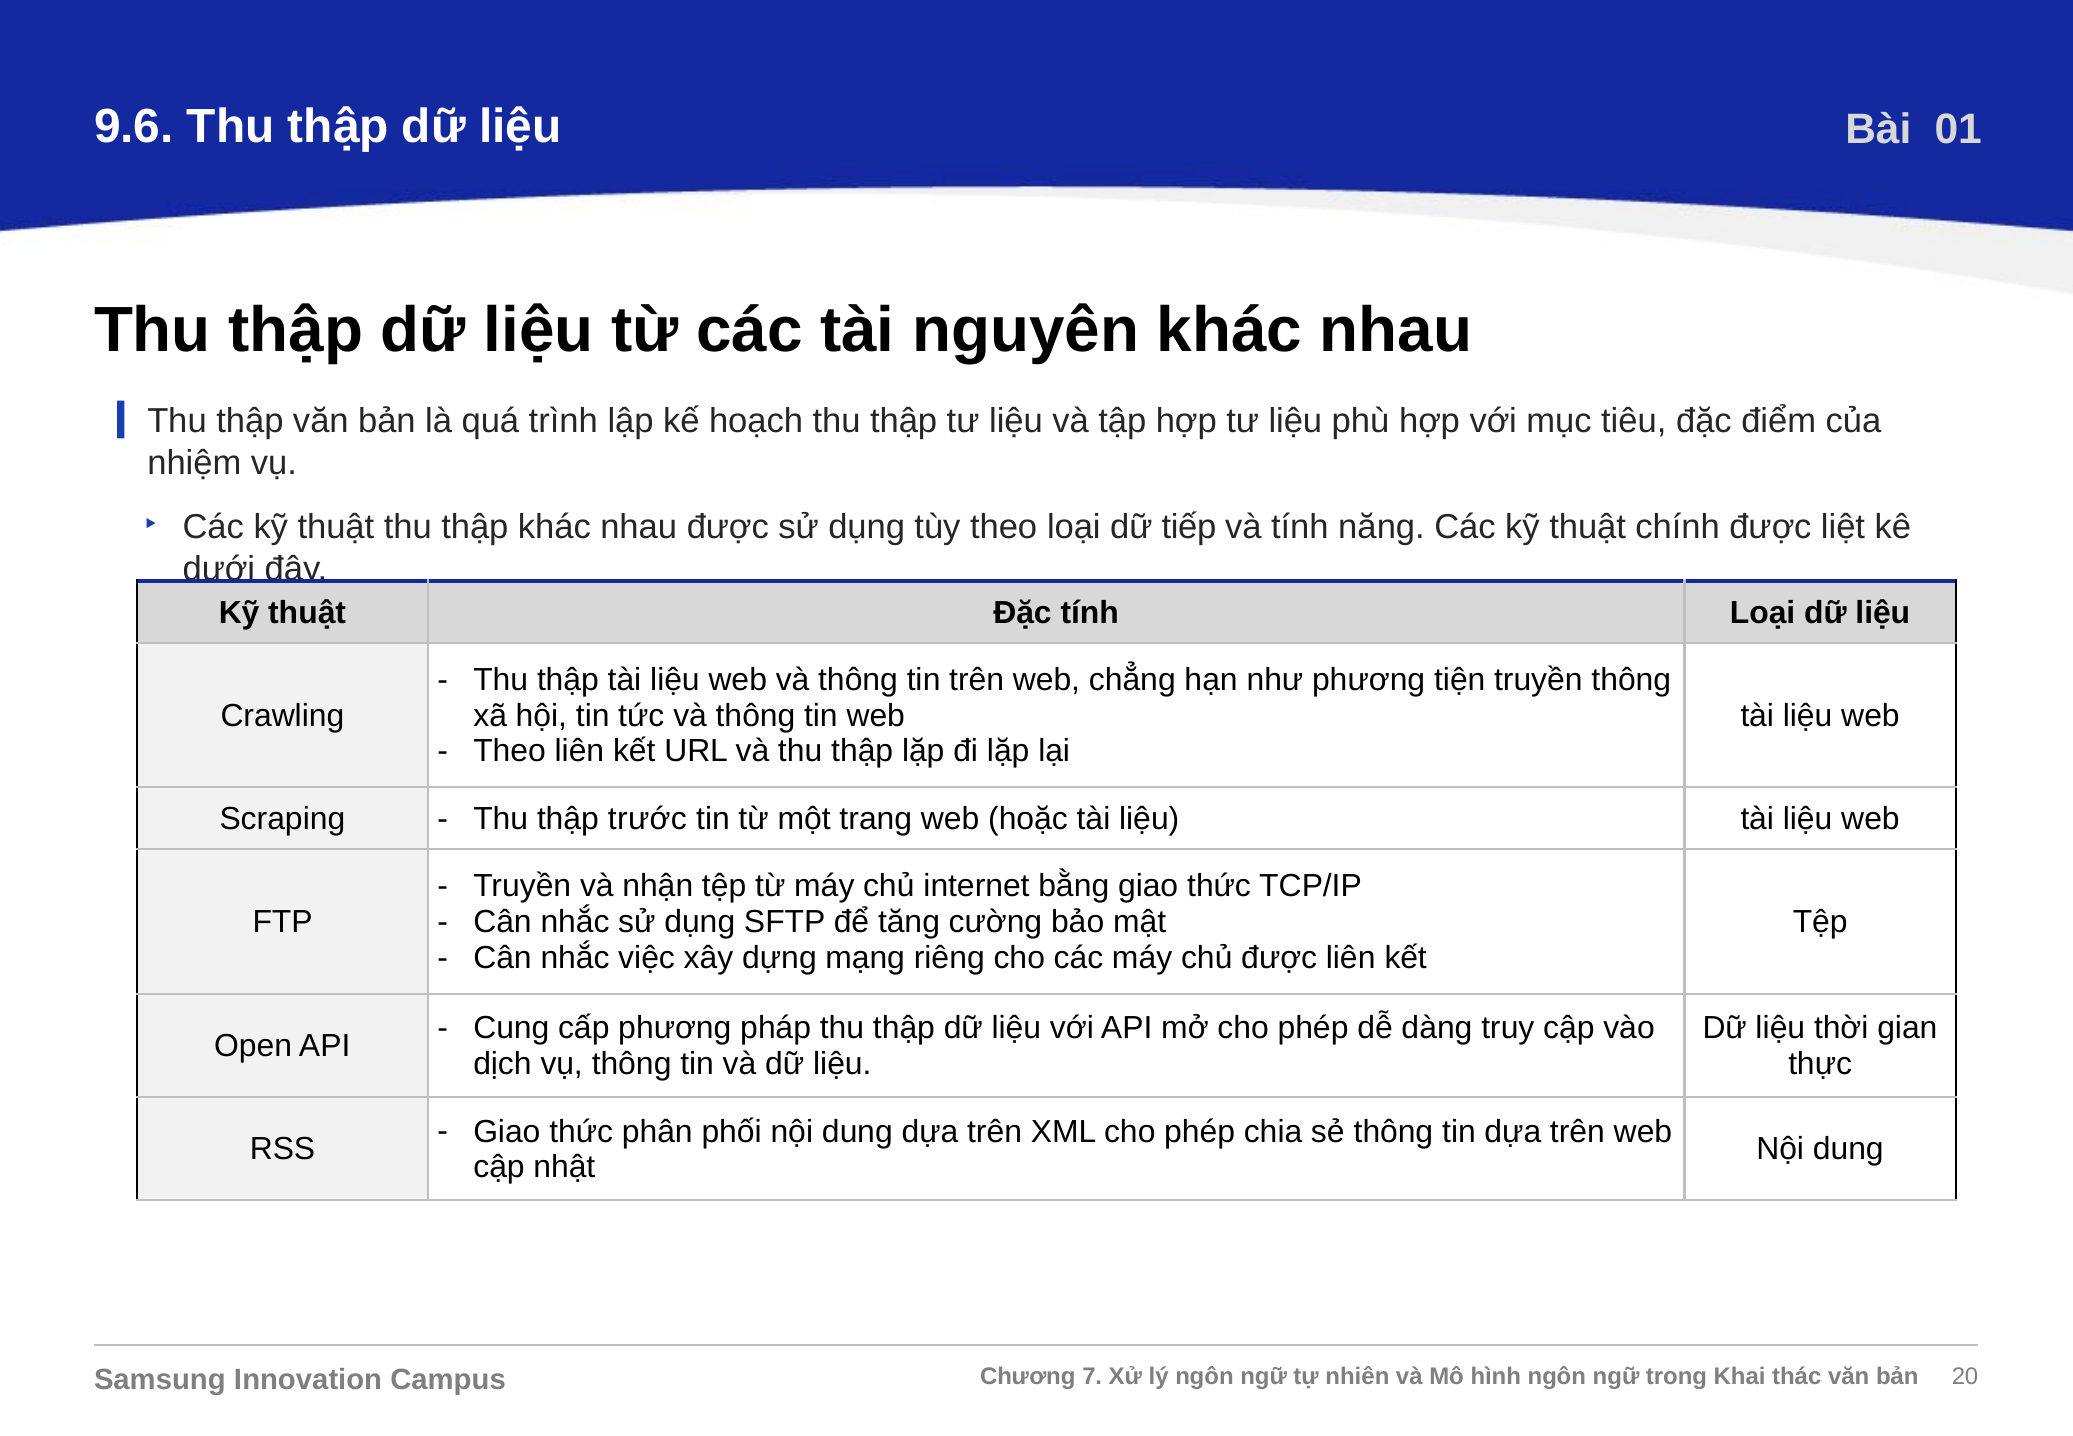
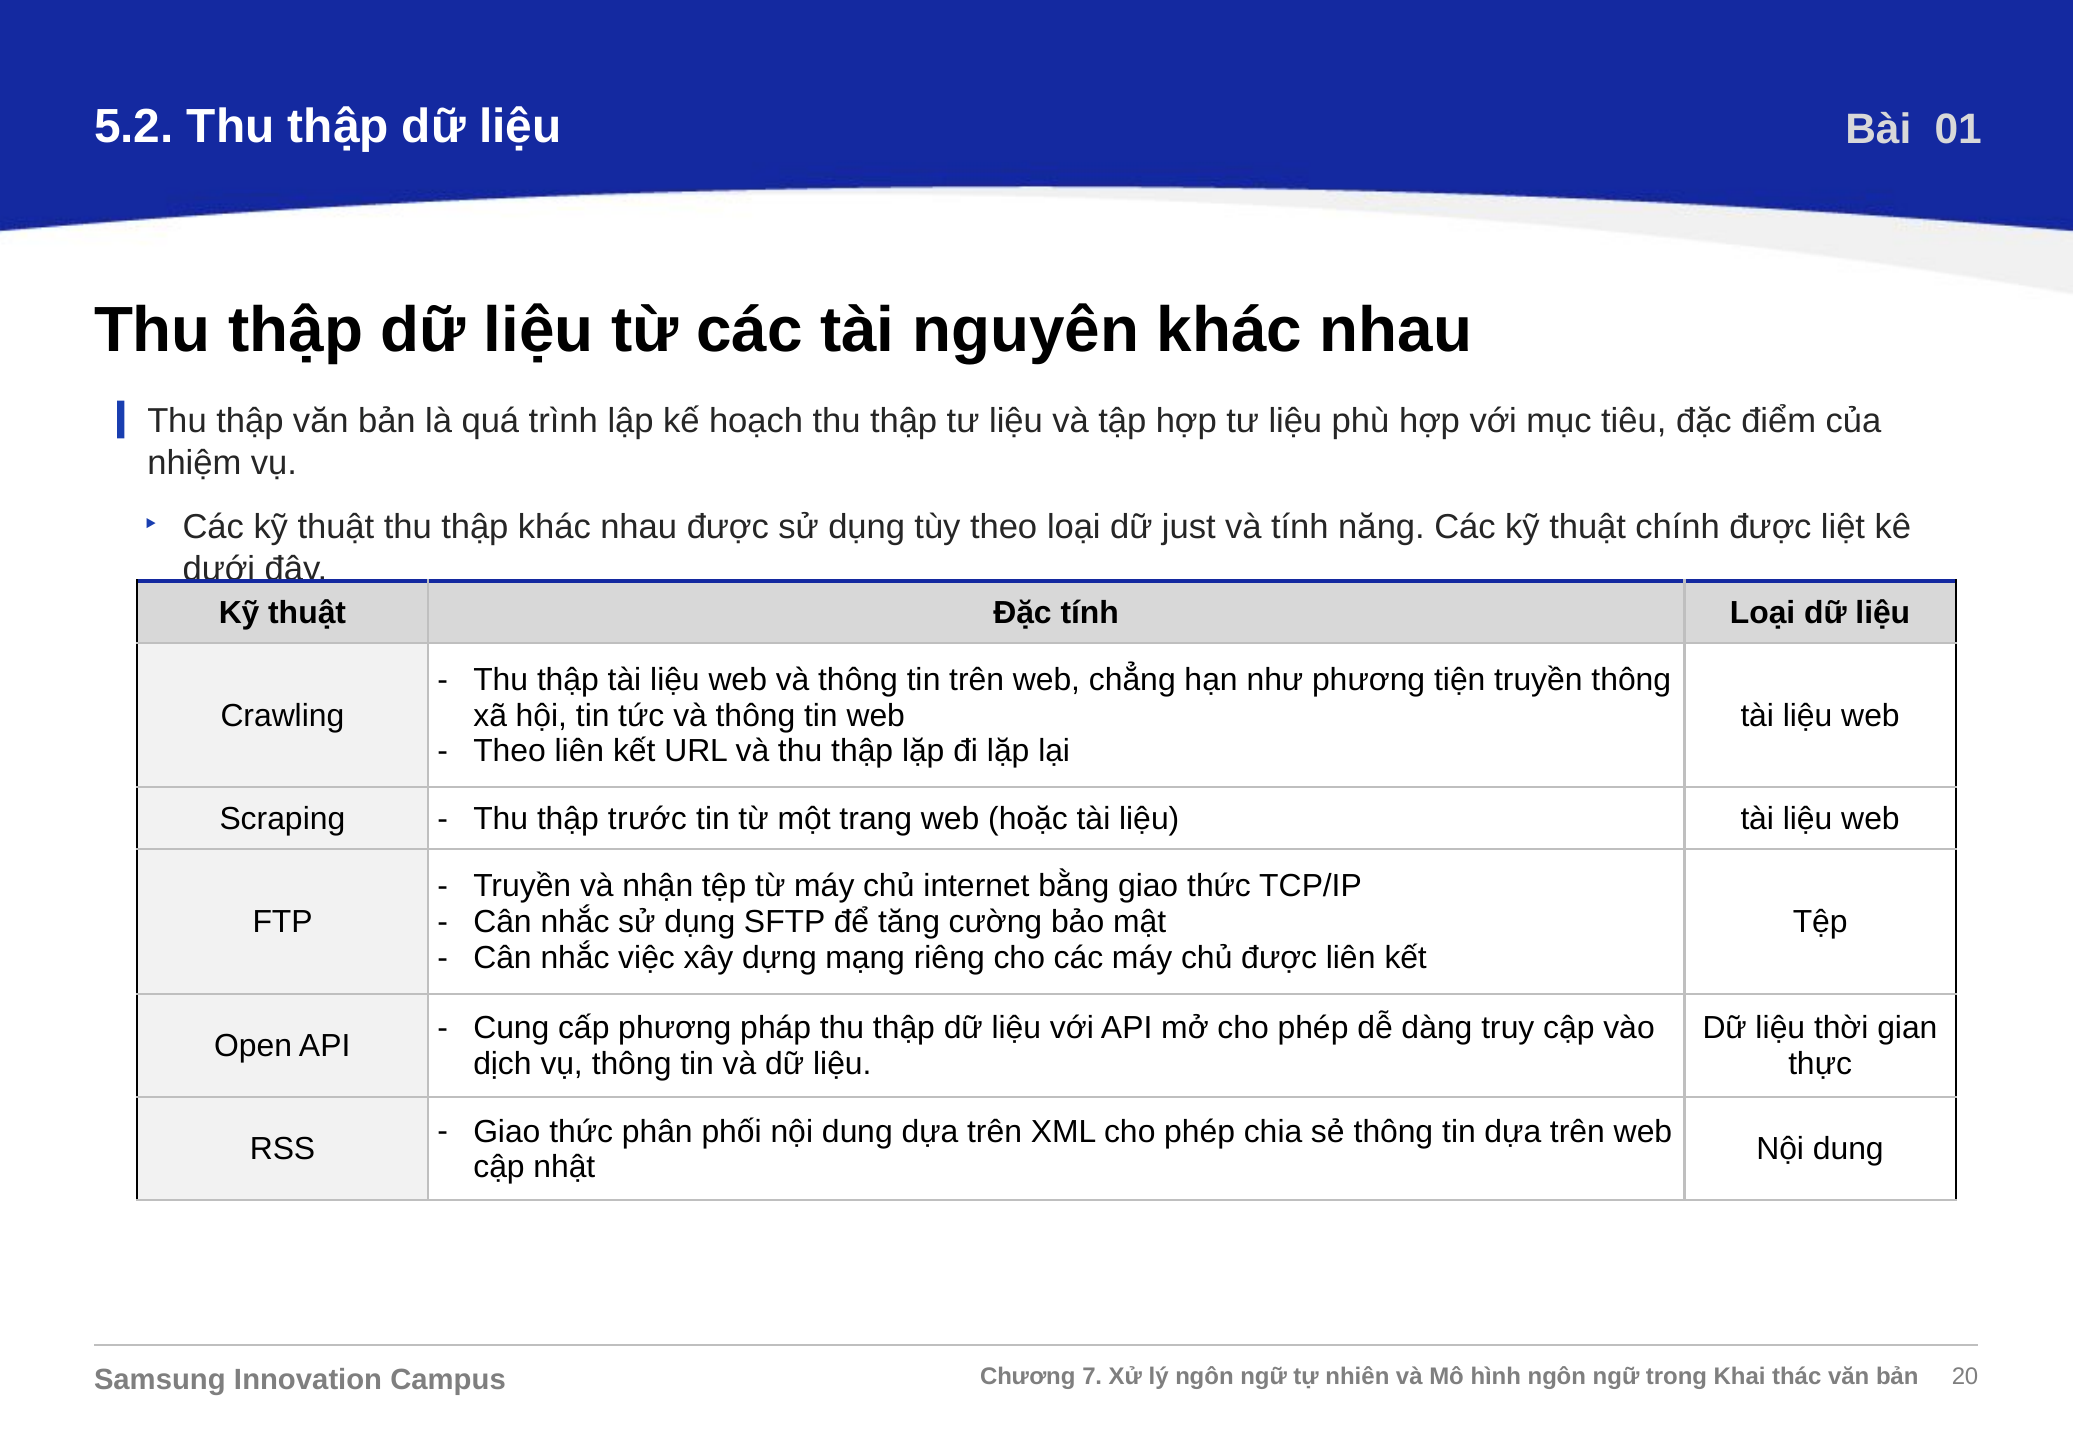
9.6: 9.6 -> 5.2
tiếp: tiếp -> just
